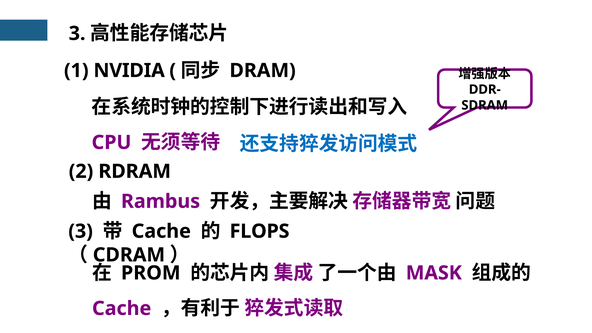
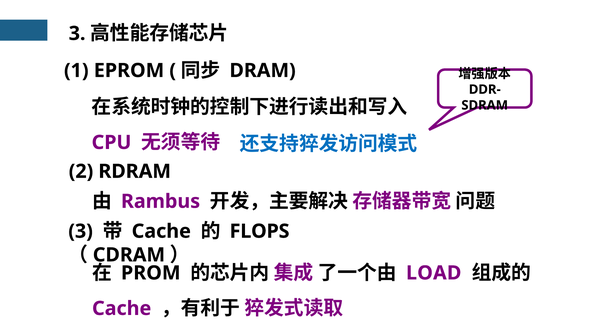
NVIDIA: NVIDIA -> EPROM
MASK: MASK -> LOAD
